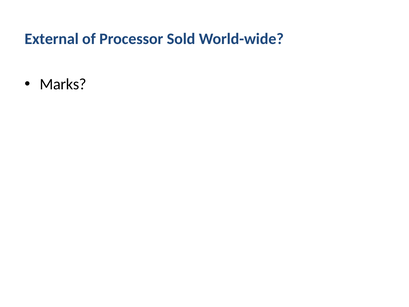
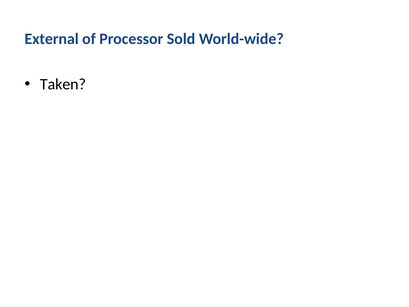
Marks: Marks -> Taken
